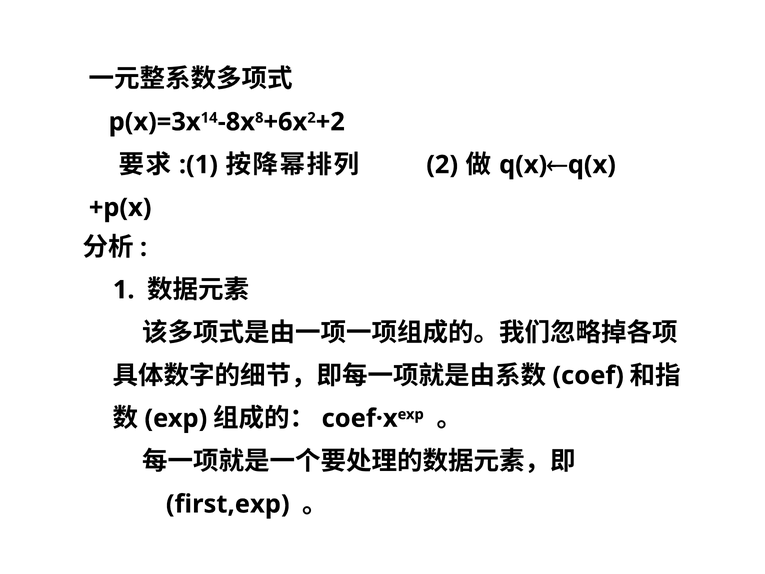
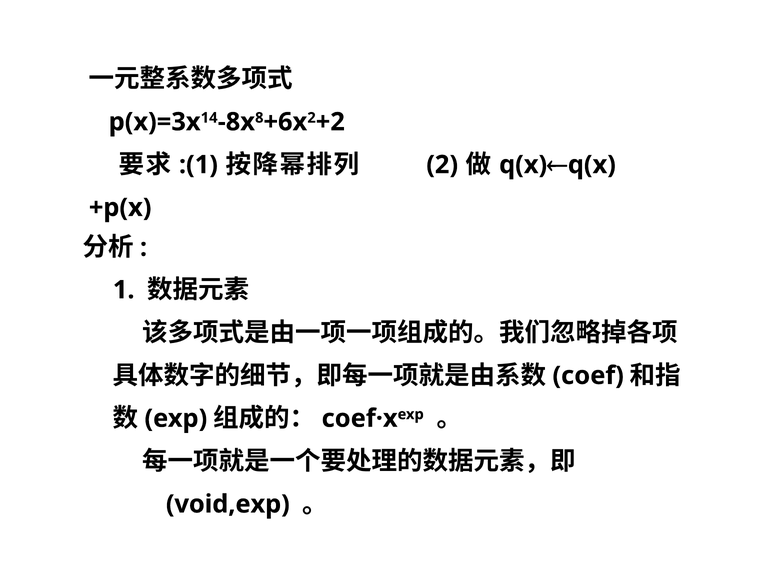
first,exp: first,exp -> void,exp
